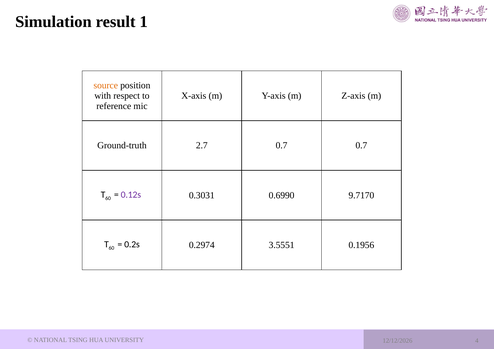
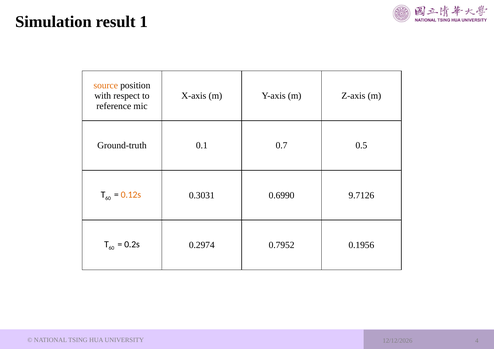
2.7: 2.7 -> 0.1
0.7 0.7: 0.7 -> 0.5
0.12s colour: purple -> orange
9.7170: 9.7170 -> 9.7126
3.5551: 3.5551 -> 0.7952
